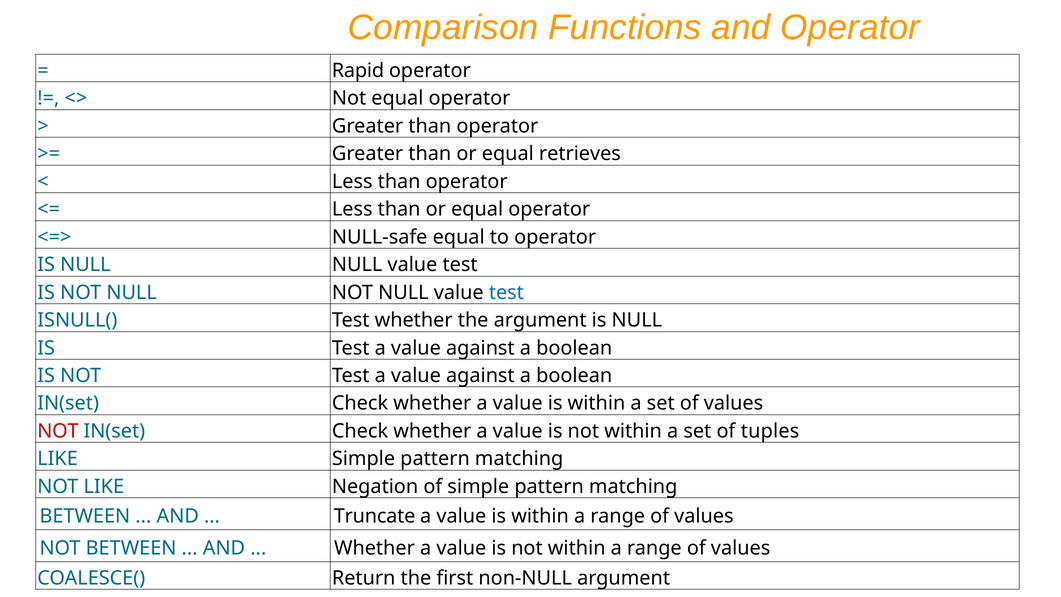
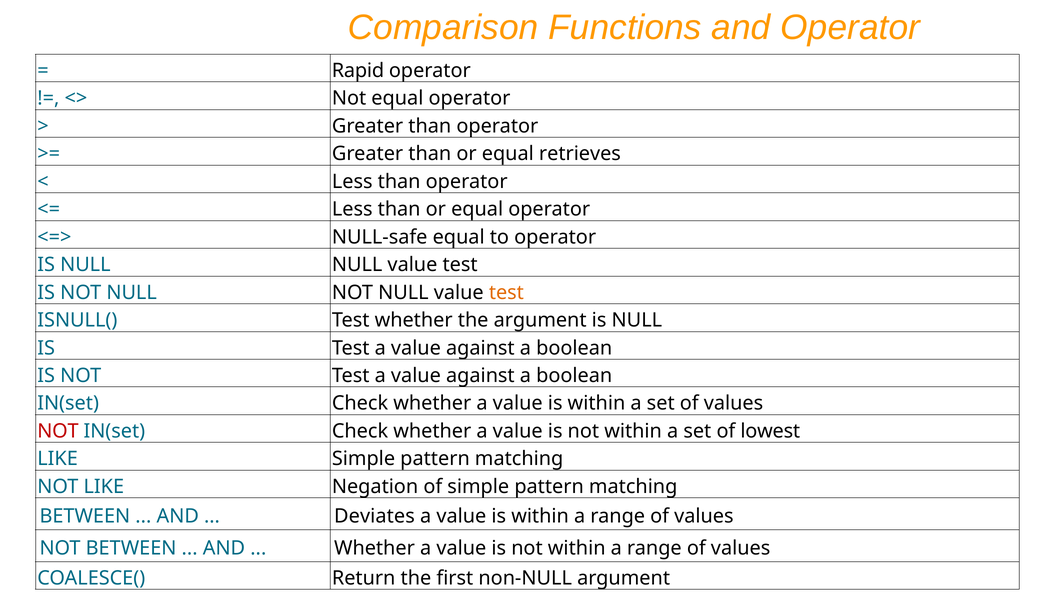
test at (506, 292) colour: blue -> orange
tuples: tuples -> lowest
Truncate: Truncate -> Deviates
